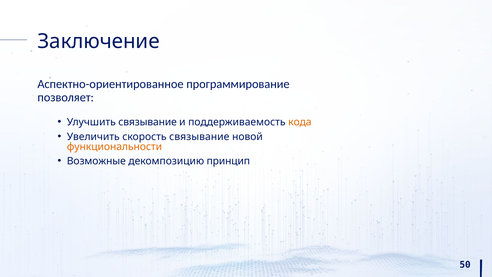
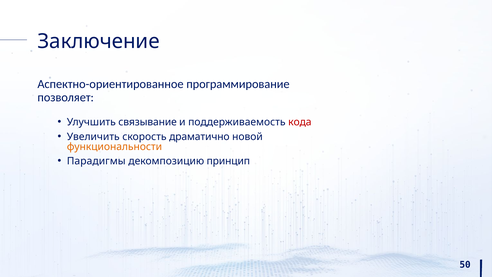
кода colour: orange -> red
скорость связывание: связывание -> драматично
Возможные: Возможные -> Парадигмы
